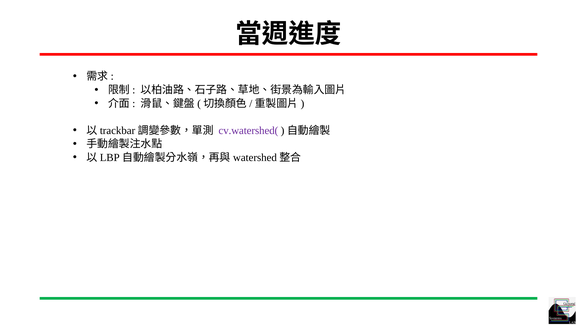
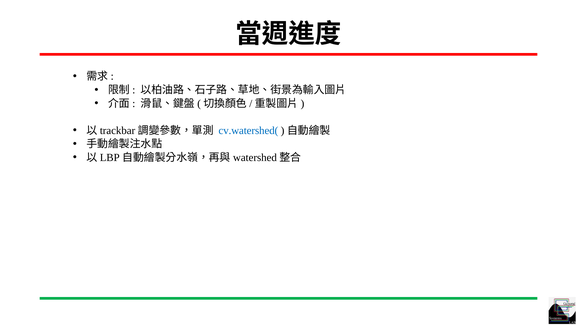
cv.watershed( colour: purple -> blue
